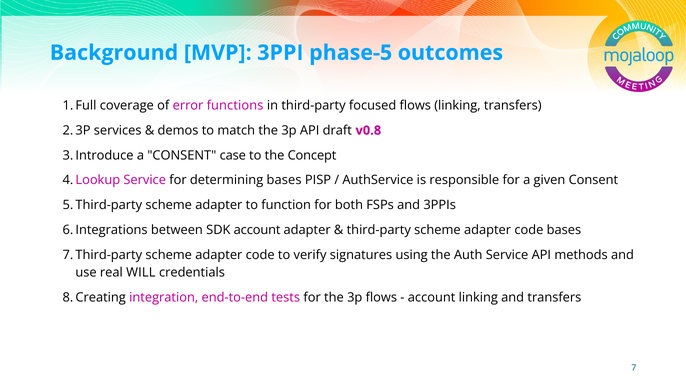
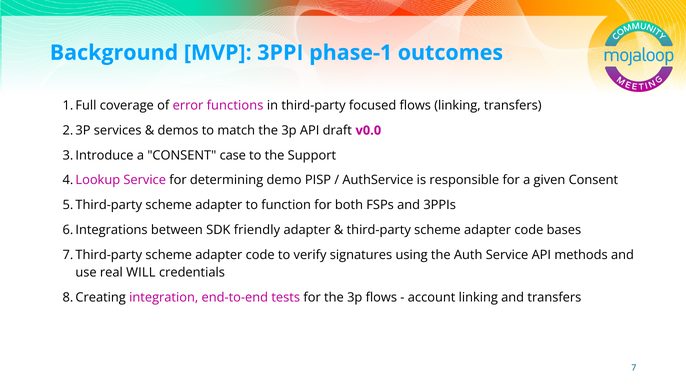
phase-5: phase-5 -> phase-1
v0.8: v0.8 -> v0.0
Concept: Concept -> Support
determining bases: bases -> demo
SDK account: account -> friendly
